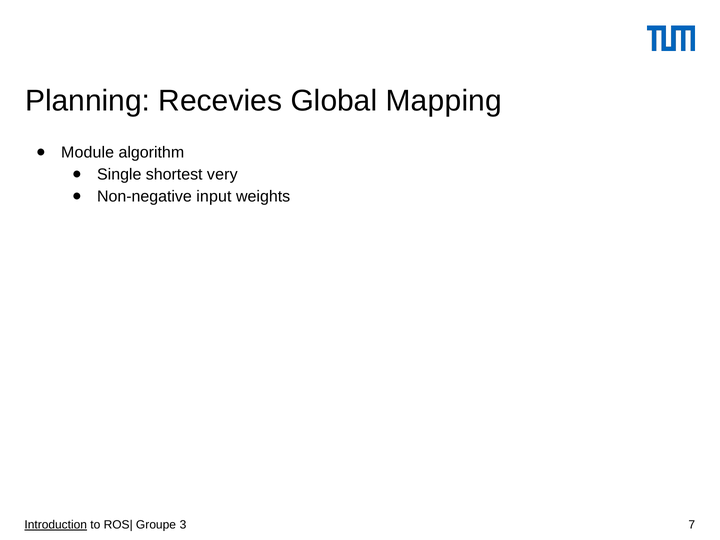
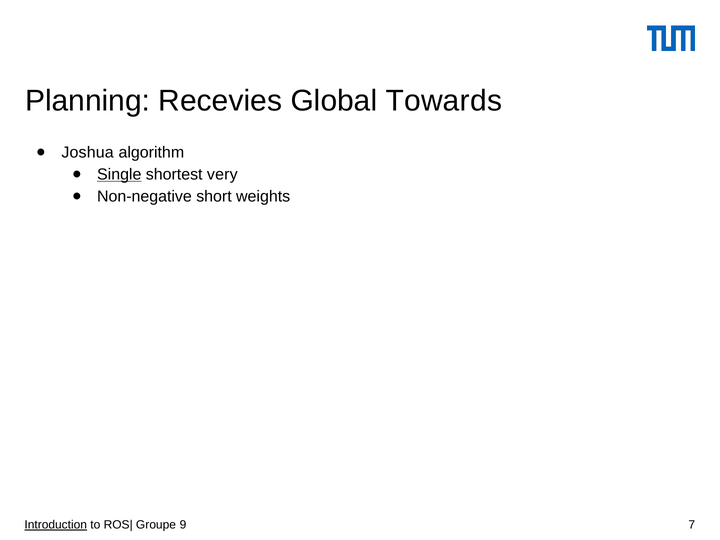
Mapping: Mapping -> Towards
Module: Module -> Joshua
Single underline: none -> present
input: input -> short
3: 3 -> 9
